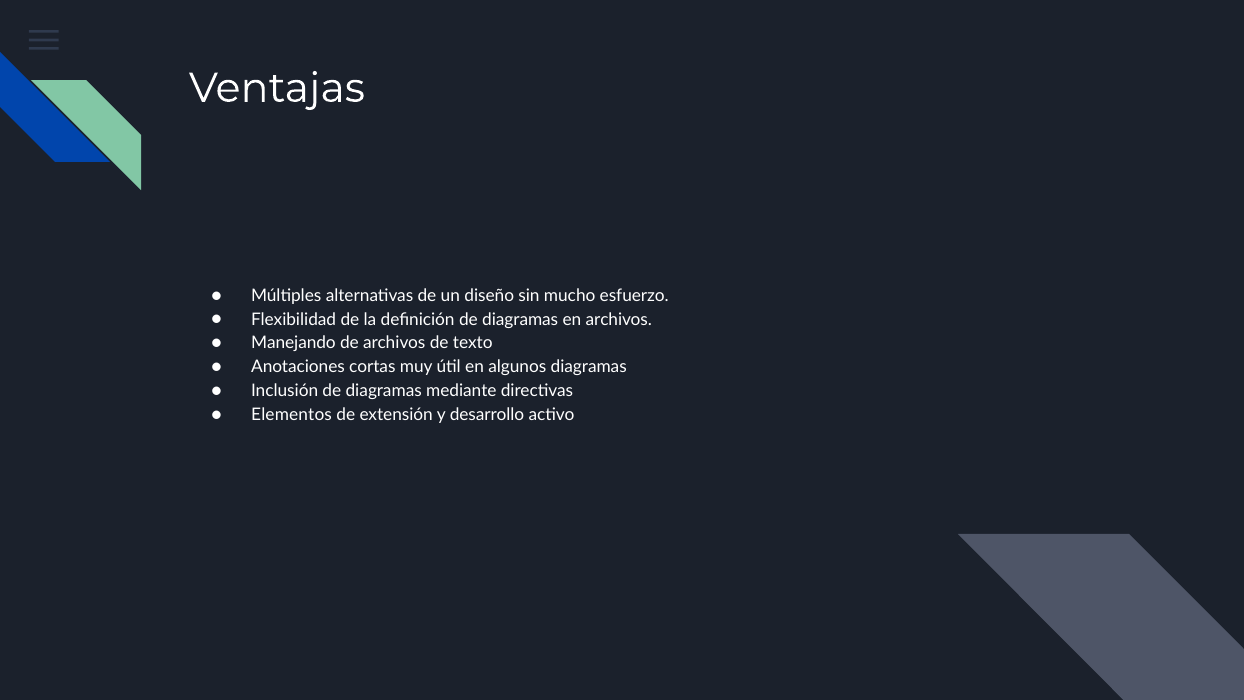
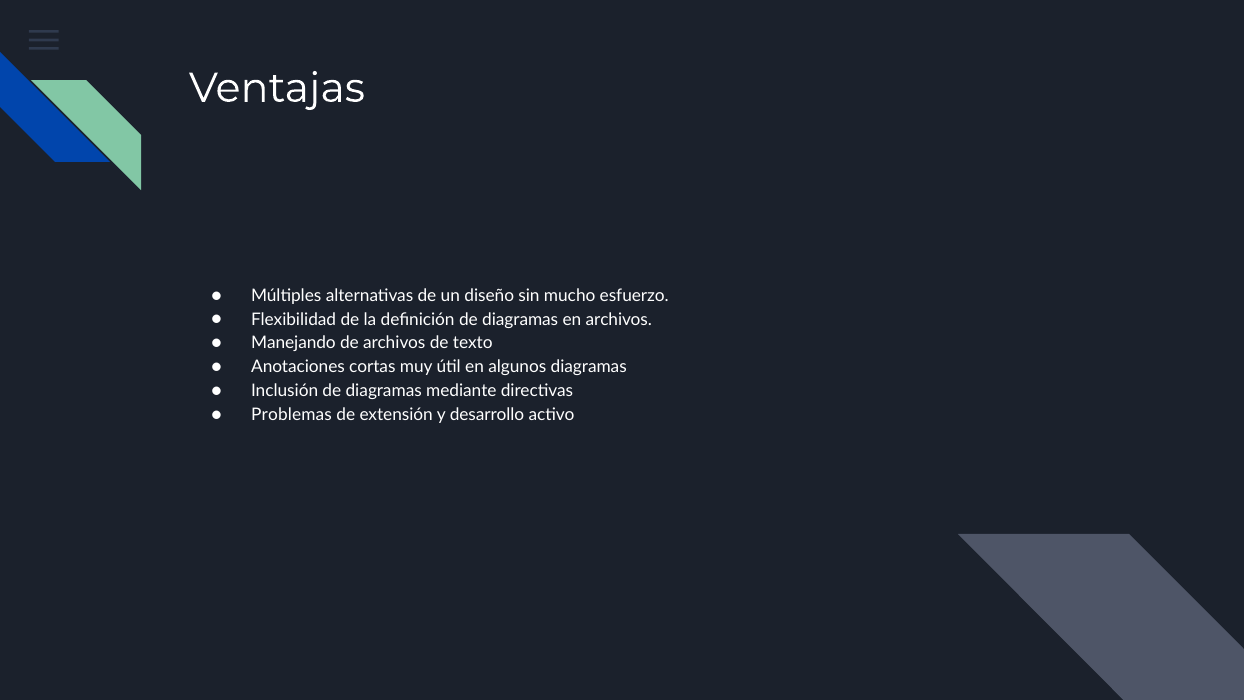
Elementos: Elementos -> Problemas
